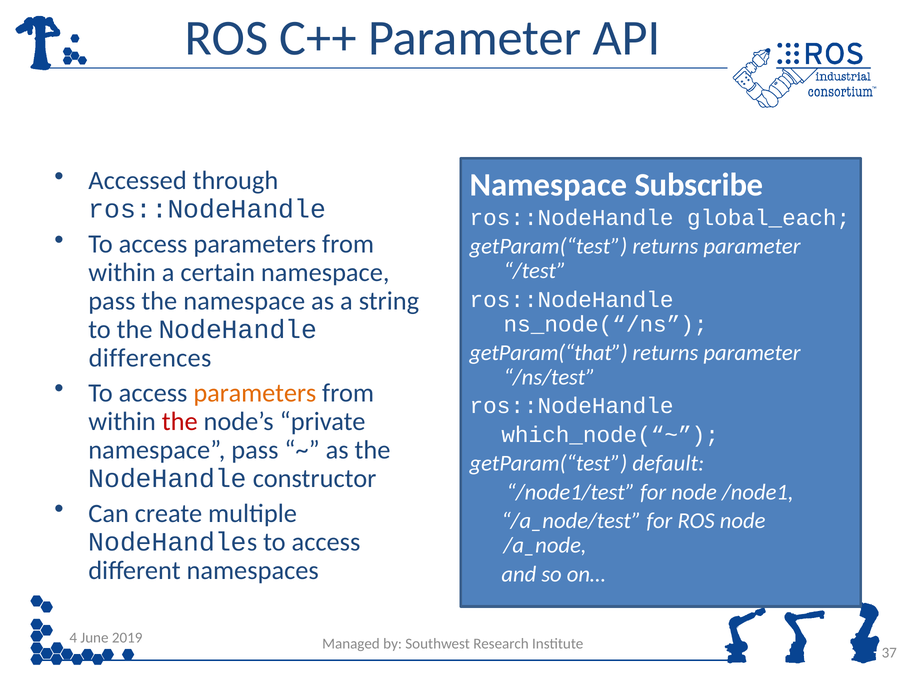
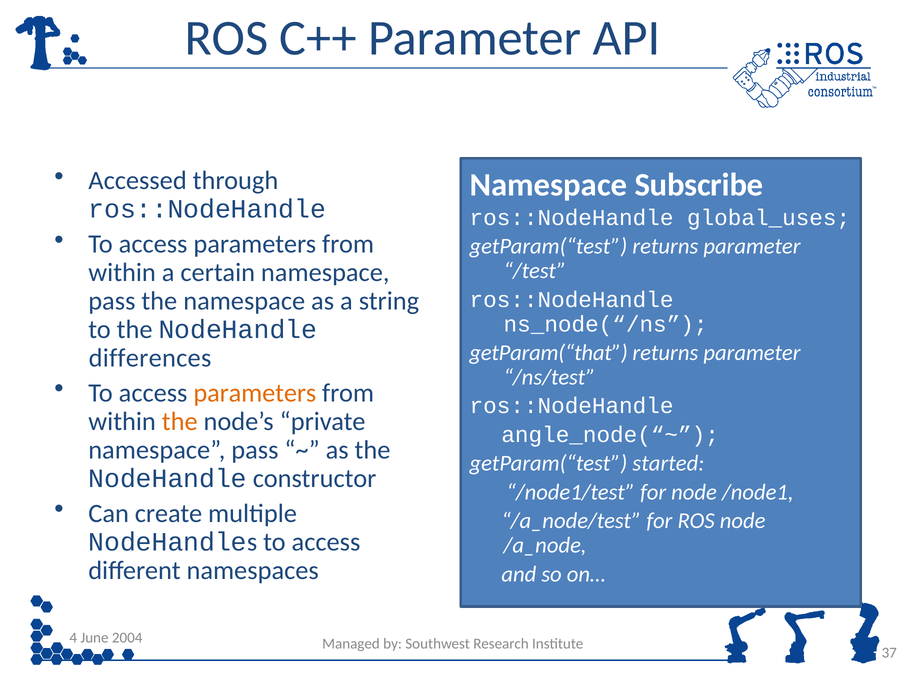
global_each: global_each -> global_uses
the at (180, 422) colour: red -> orange
which_node(“~: which_node(“~ -> angle_node(“~
default: default -> started
2019: 2019 -> 2004
